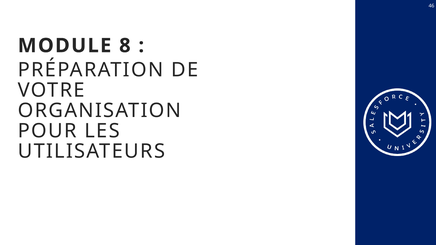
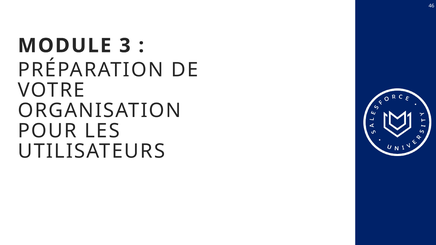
8: 8 -> 3
